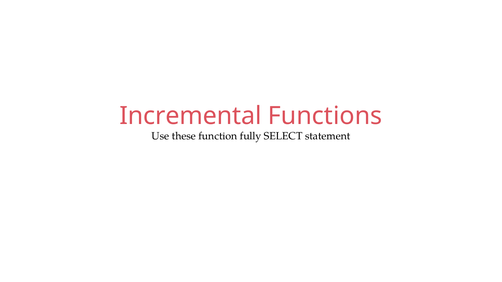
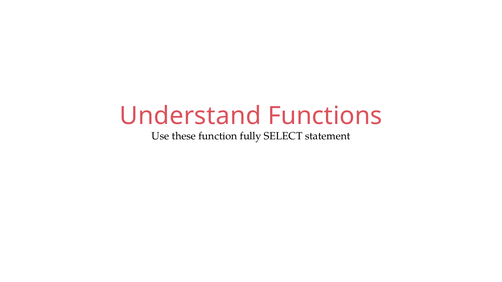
Incremental: Incremental -> Understand
